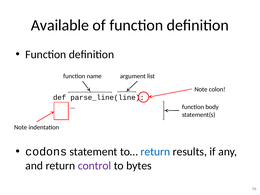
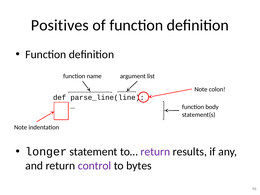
Available: Available -> Positives
codons: codons -> longer
return at (155, 152) colour: blue -> purple
